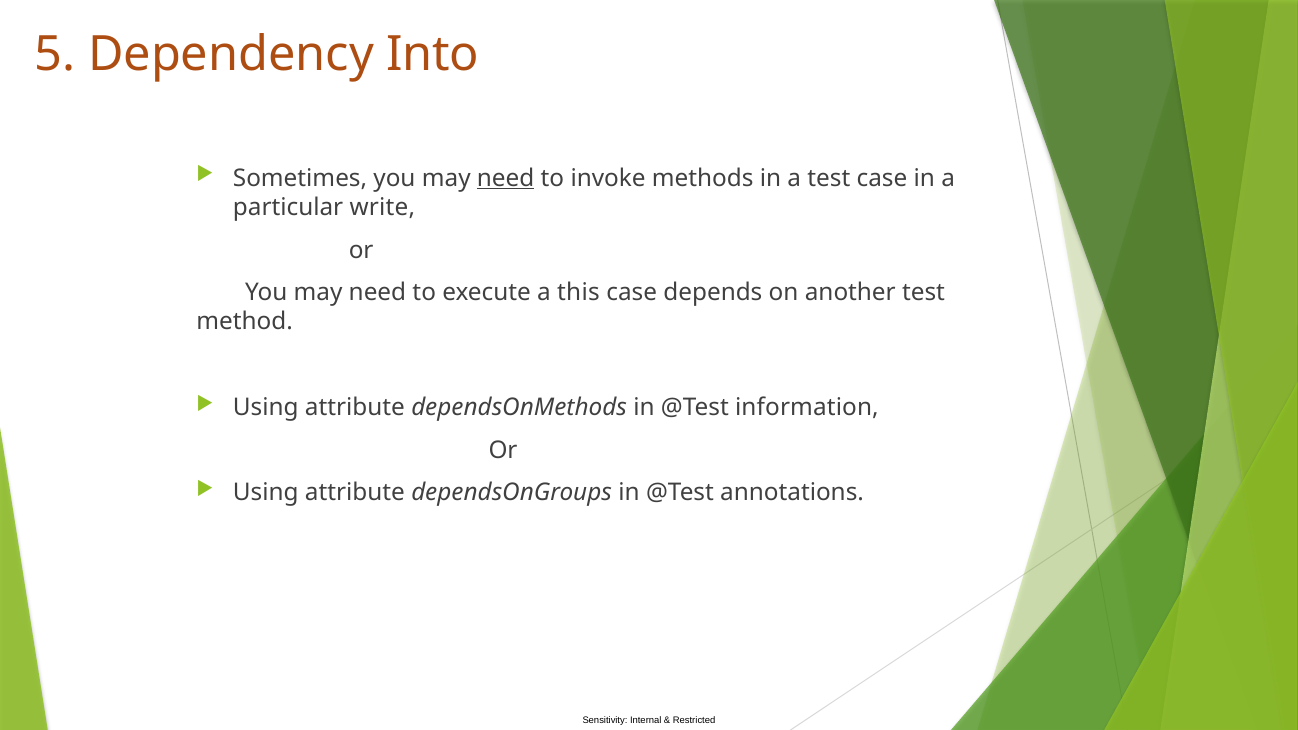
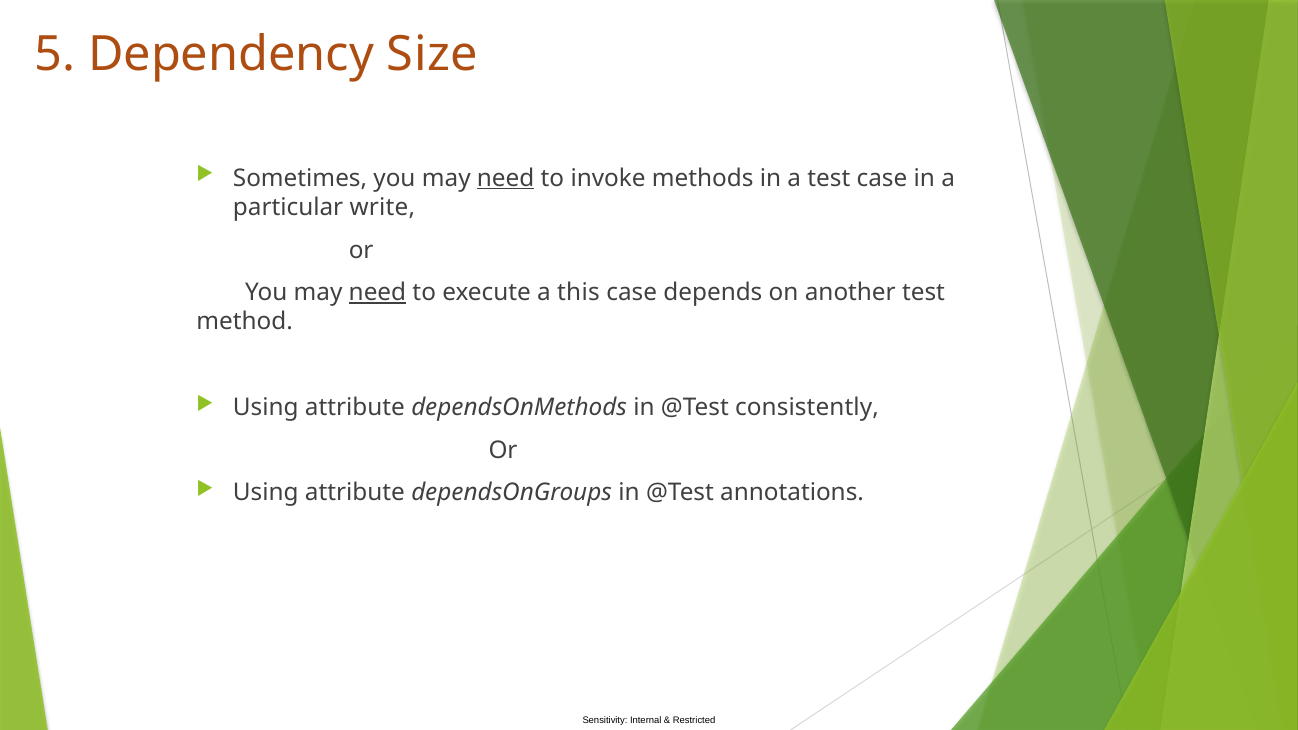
Into: Into -> Size
need at (377, 293) underline: none -> present
information: information -> consistently
